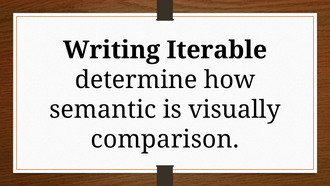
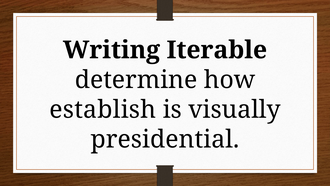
semantic: semantic -> establish
comparison: comparison -> presidential
